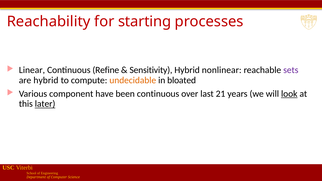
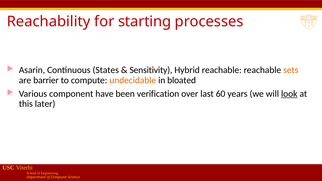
Linear: Linear -> Asarin
Refine: Refine -> States
Hybrid nonlinear: nonlinear -> reachable
sets colour: purple -> orange
are hybrid: hybrid -> barrier
been continuous: continuous -> verification
21: 21 -> 60
later underline: present -> none
